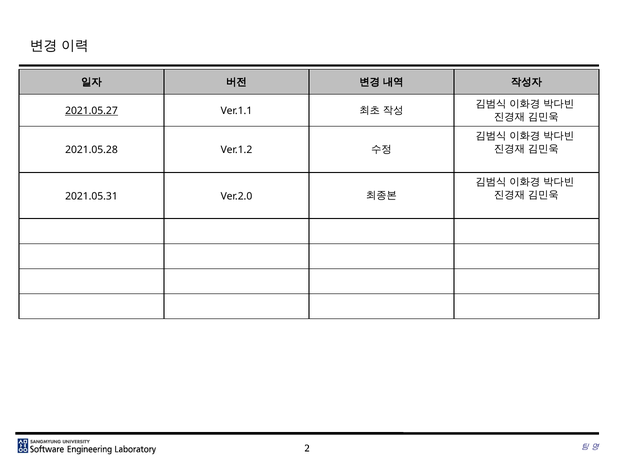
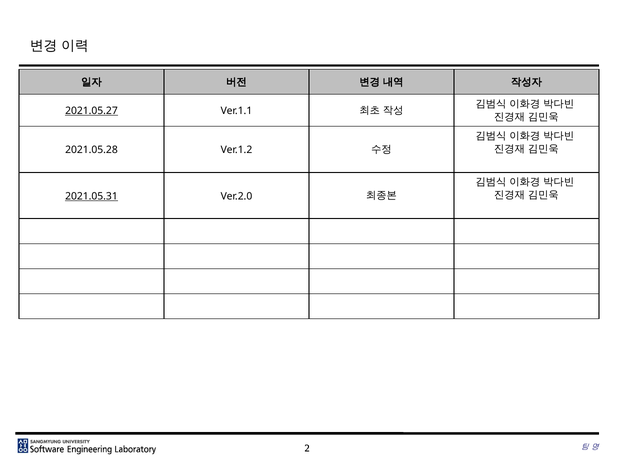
2021.05.31 underline: none -> present
